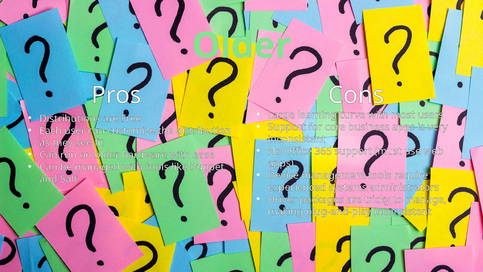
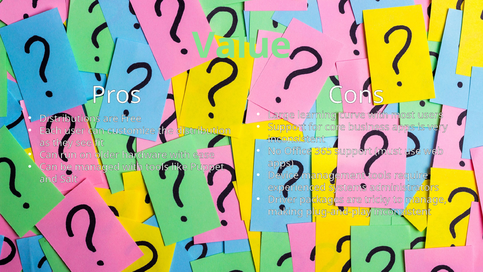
Older at (242, 46): Older -> Value
